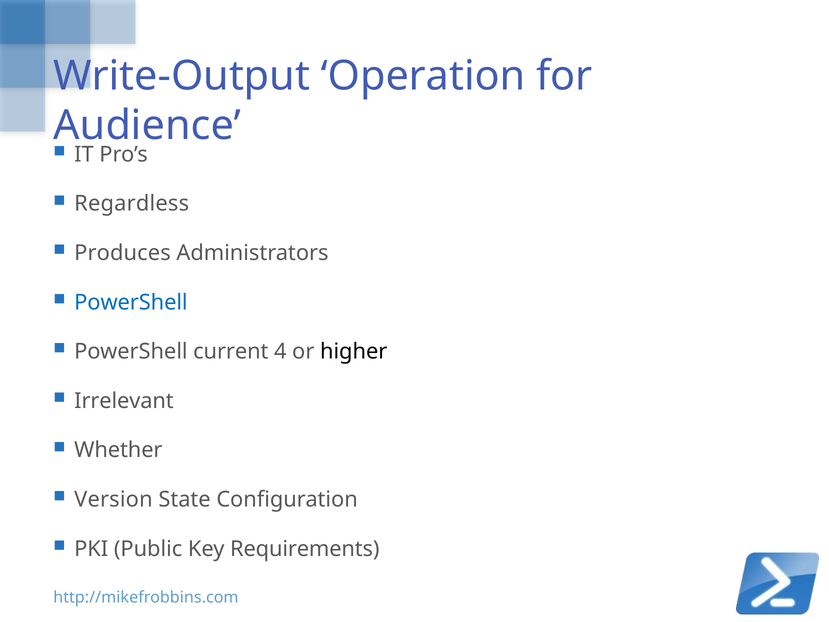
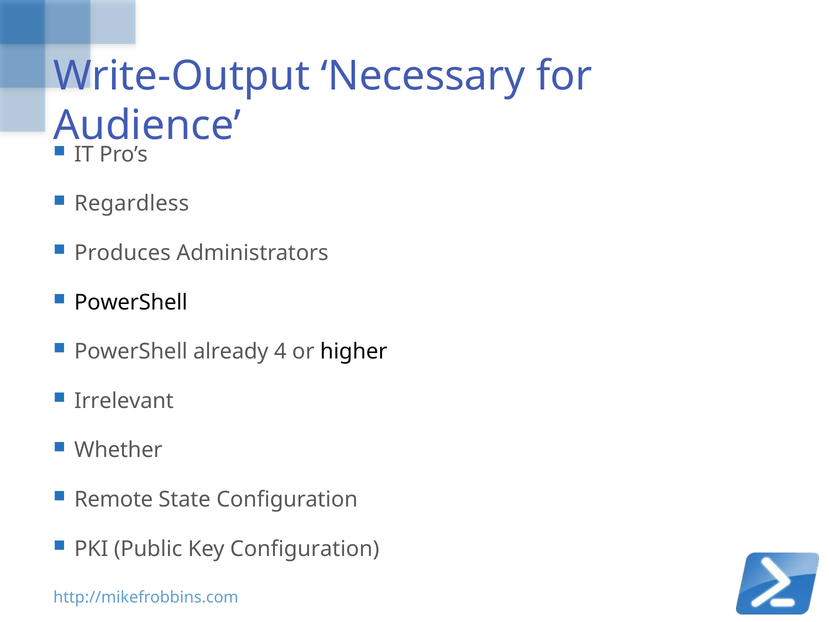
Operation: Operation -> Necessary
PowerShell at (131, 302) colour: blue -> black
current: current -> already
Version: Version -> Remote
Key Requirements: Requirements -> Configuration
